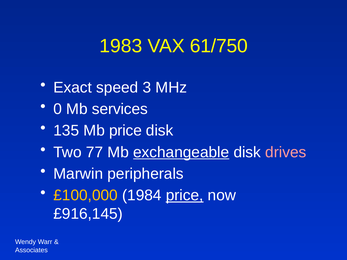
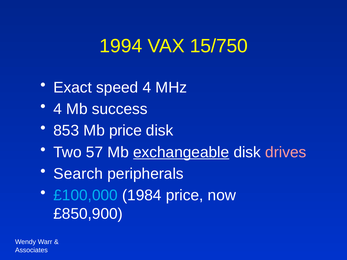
1983: 1983 -> 1994
61/750: 61/750 -> 15/750
speed 3: 3 -> 4
0 at (58, 109): 0 -> 4
services: services -> success
135: 135 -> 853
77: 77 -> 57
Marwin: Marwin -> Search
£100,000 colour: yellow -> light blue
price at (185, 196) underline: present -> none
£916,145: £916,145 -> £850,900
